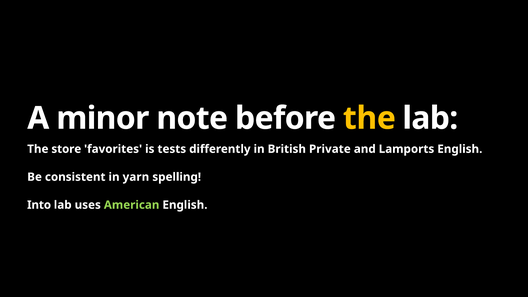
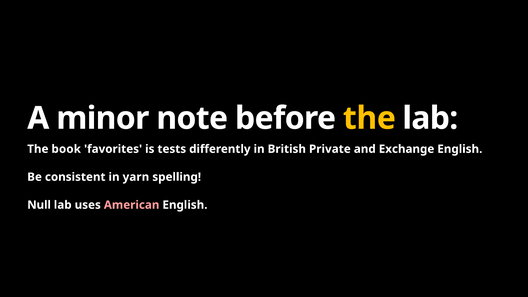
store: store -> book
Lamports: Lamports -> Exchange
Into: Into -> Null
American colour: light green -> pink
